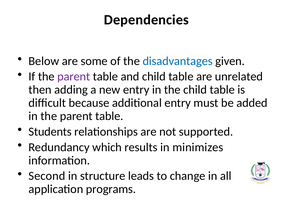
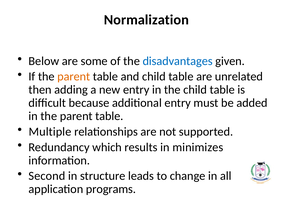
Dependencies: Dependencies -> Normalization
parent at (74, 76) colour: purple -> orange
Students: Students -> Multiple
